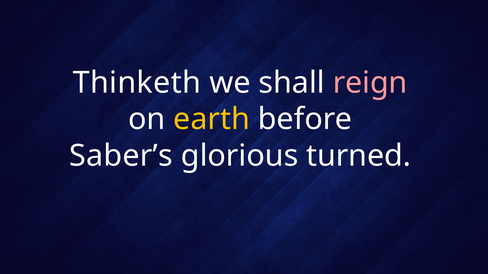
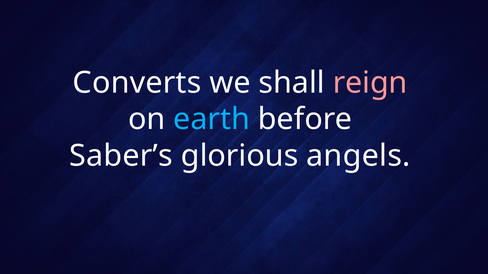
Thinketh: Thinketh -> Converts
earth colour: yellow -> light blue
turned: turned -> angels
